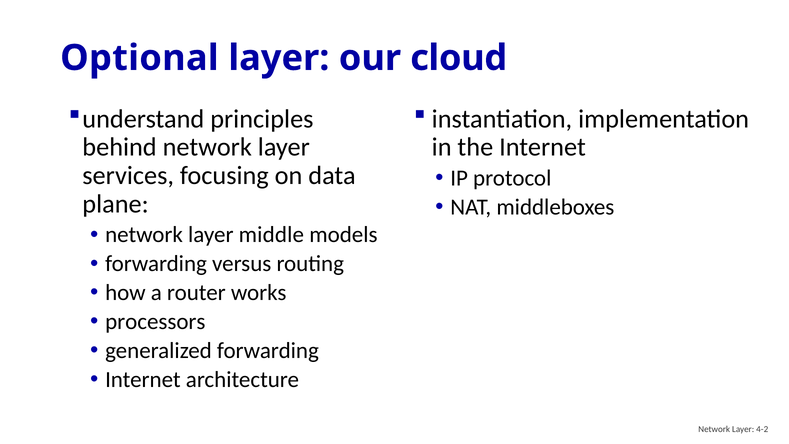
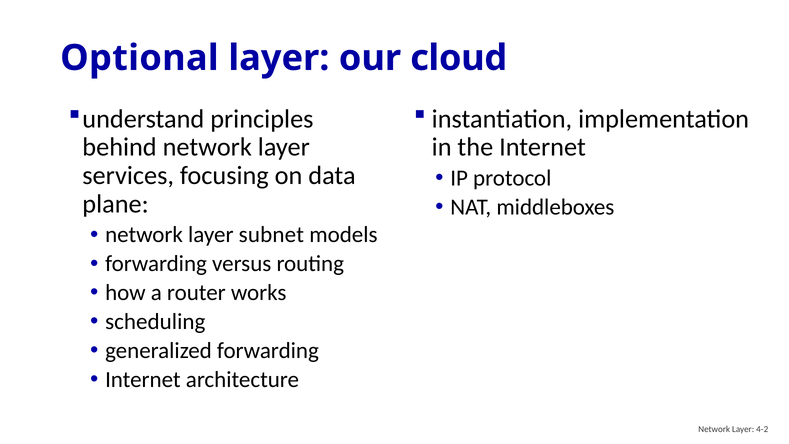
middle: middle -> subnet
processors: processors -> scheduling
